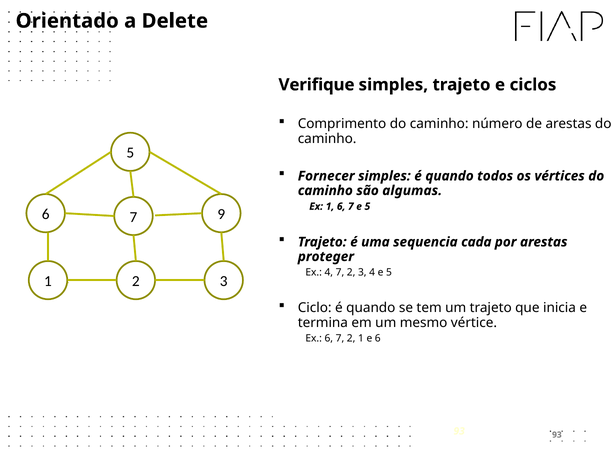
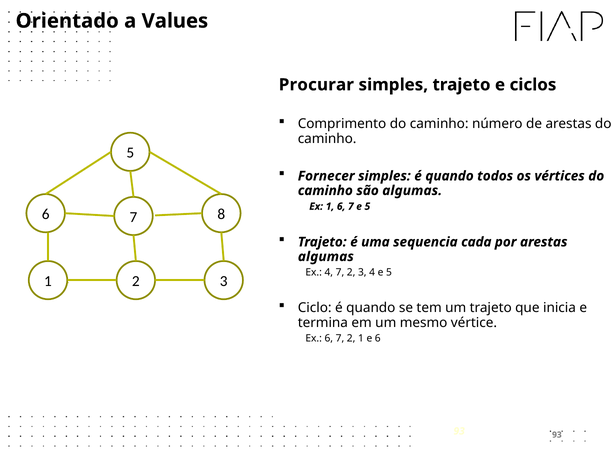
Delete: Delete -> Values
Verifique: Verifique -> Procurar
9: 9 -> 8
proteger at (326, 257): proteger -> algumas
